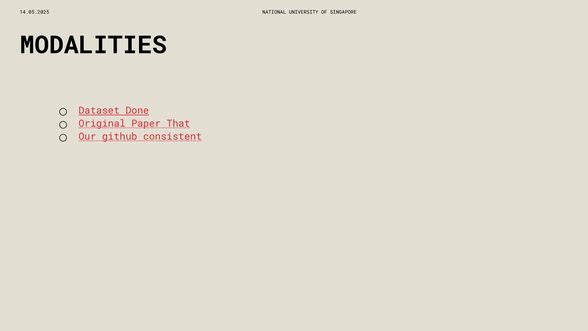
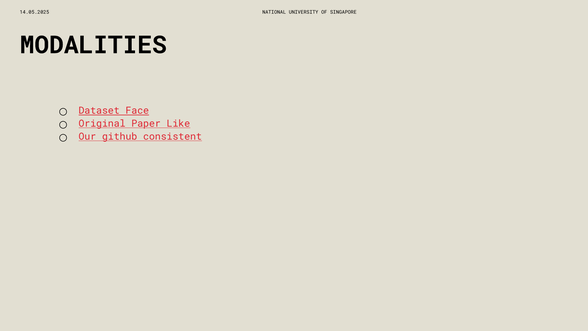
Done: Done -> Face
That: That -> Like
